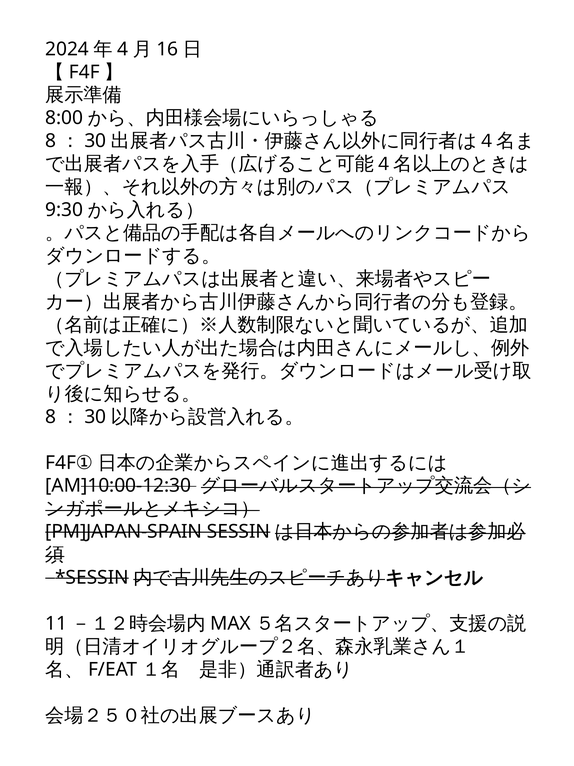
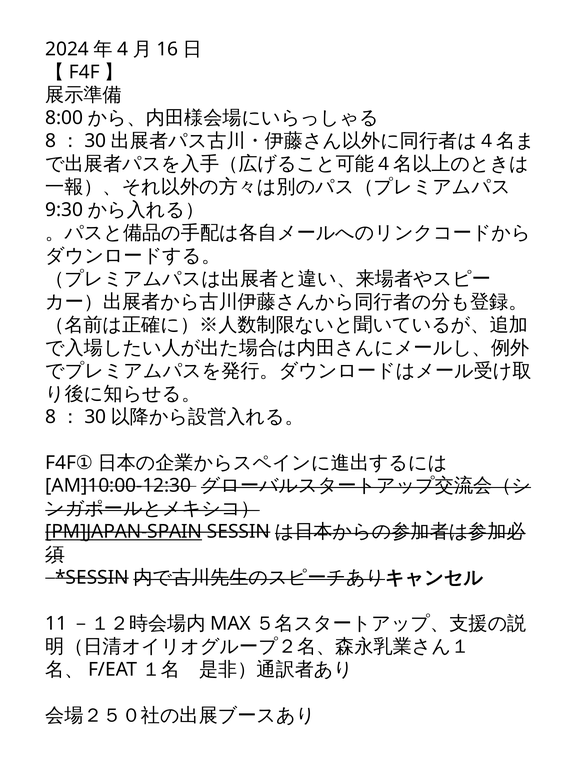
PM]JAPAN-SPAIN underline: none -> present
